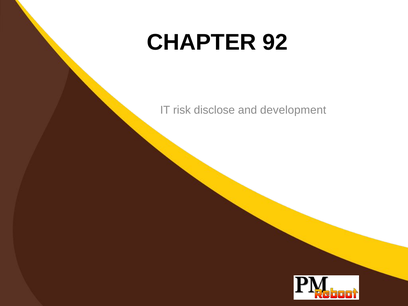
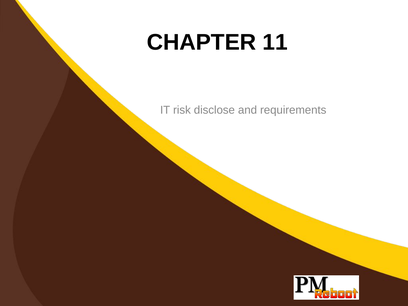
92: 92 -> 11
development: development -> requirements
